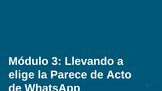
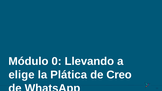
3: 3 -> 0
Parece: Parece -> Plática
Acto: Acto -> Creo
